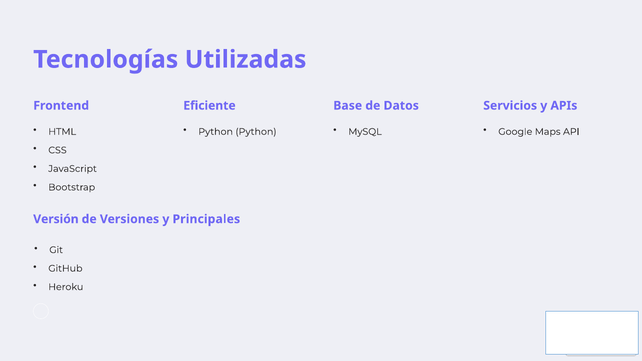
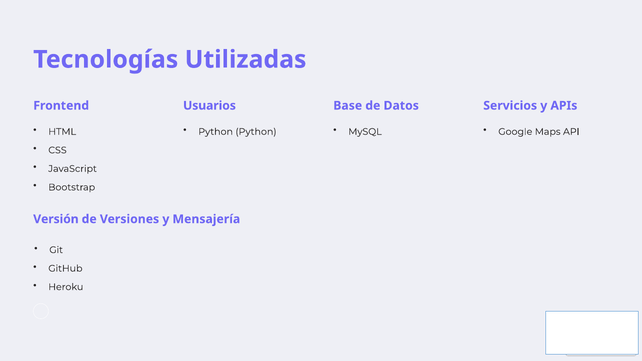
Eficiente: Eficiente -> Usuarios
Principales: Principales -> Mensajería
